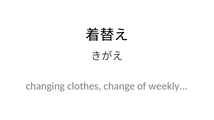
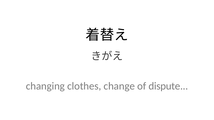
weekly: weekly -> dispute
